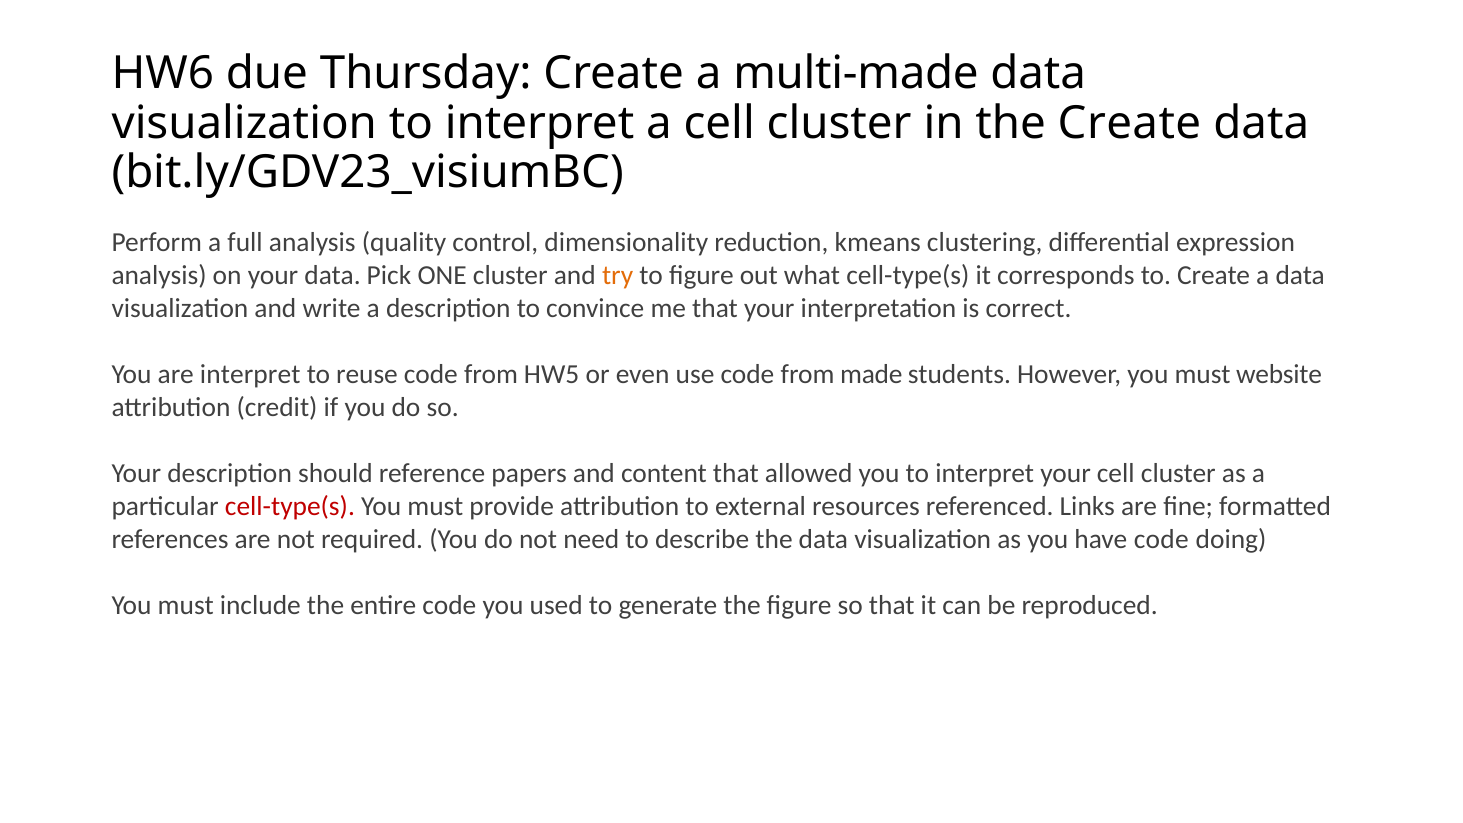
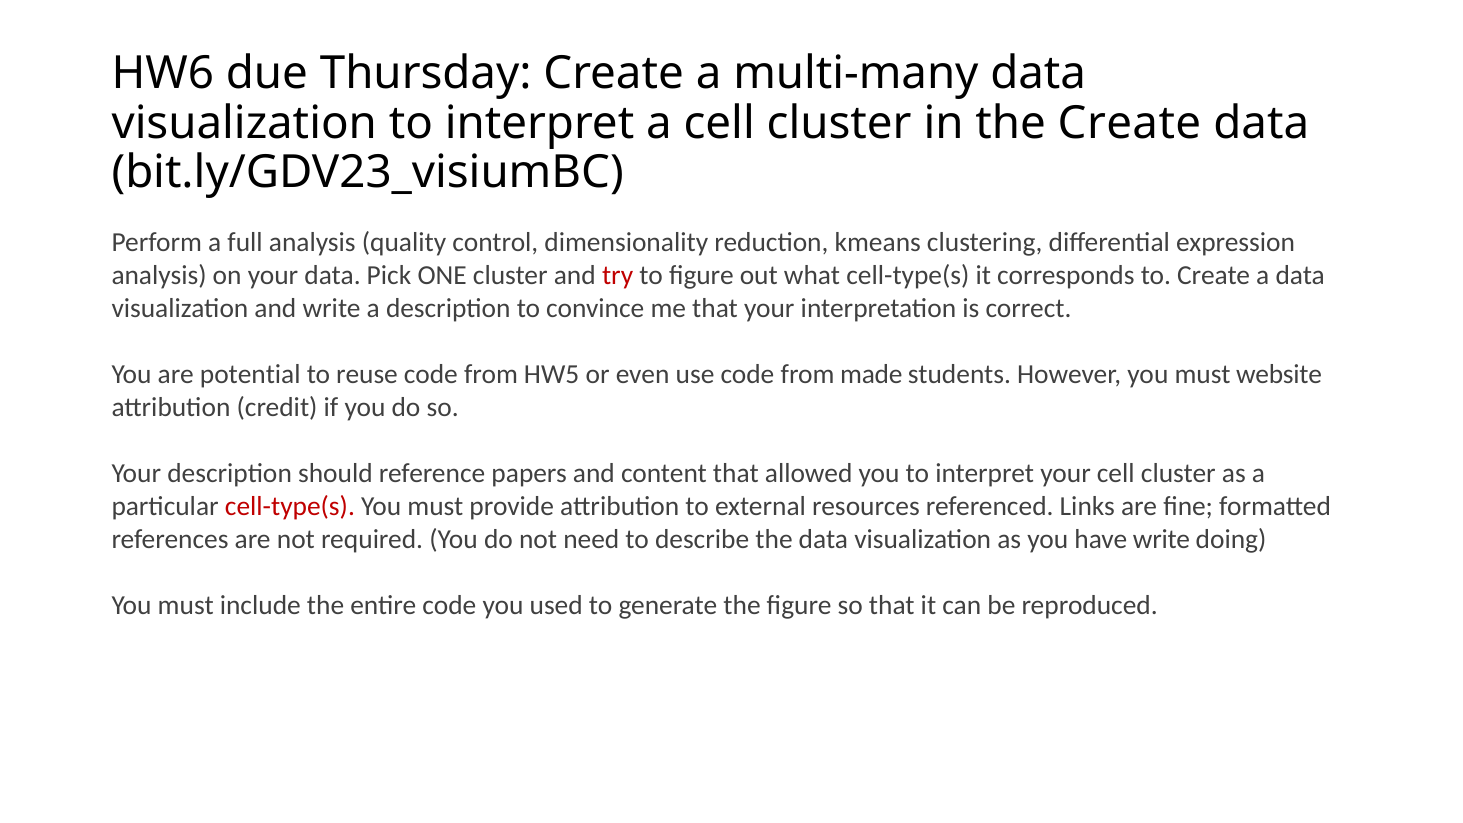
multi-made: multi-made -> multi-many
try colour: orange -> red
are interpret: interpret -> potential
have code: code -> write
